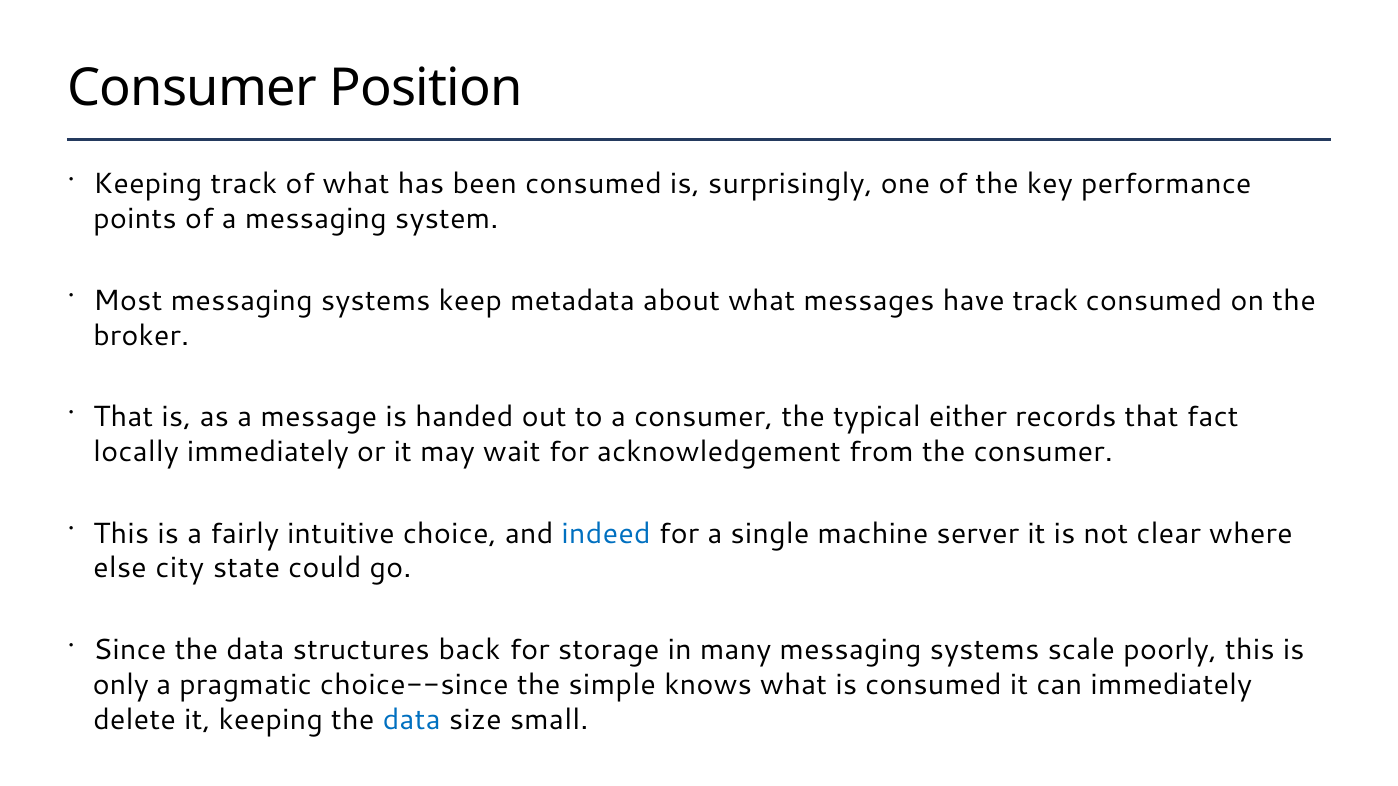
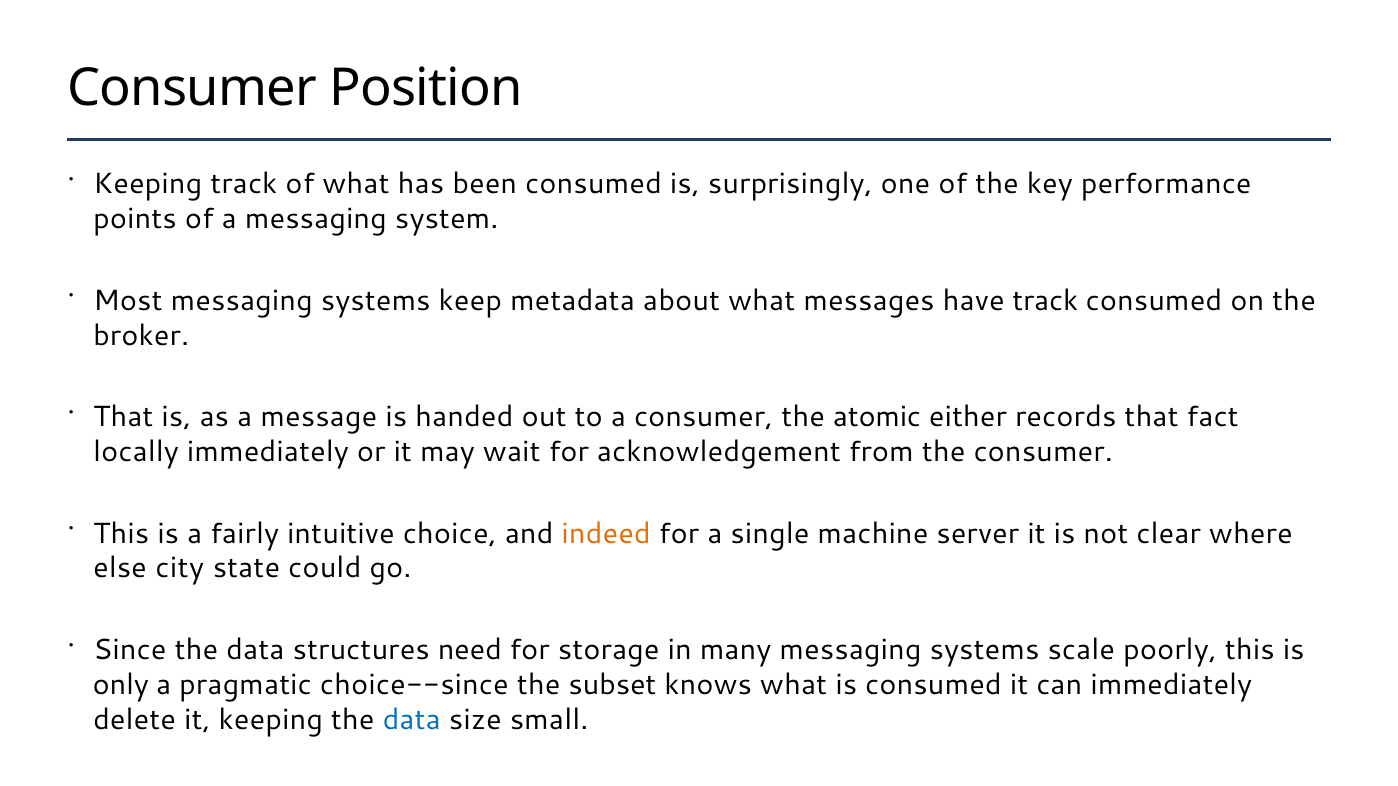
typical: typical -> atomic
indeed colour: blue -> orange
back: back -> need
simple: simple -> subset
